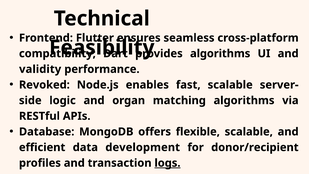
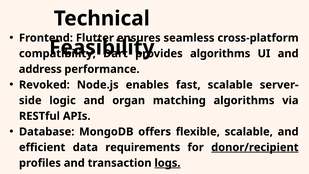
validity: validity -> address
development: development -> requirements
donor/recipient underline: none -> present
